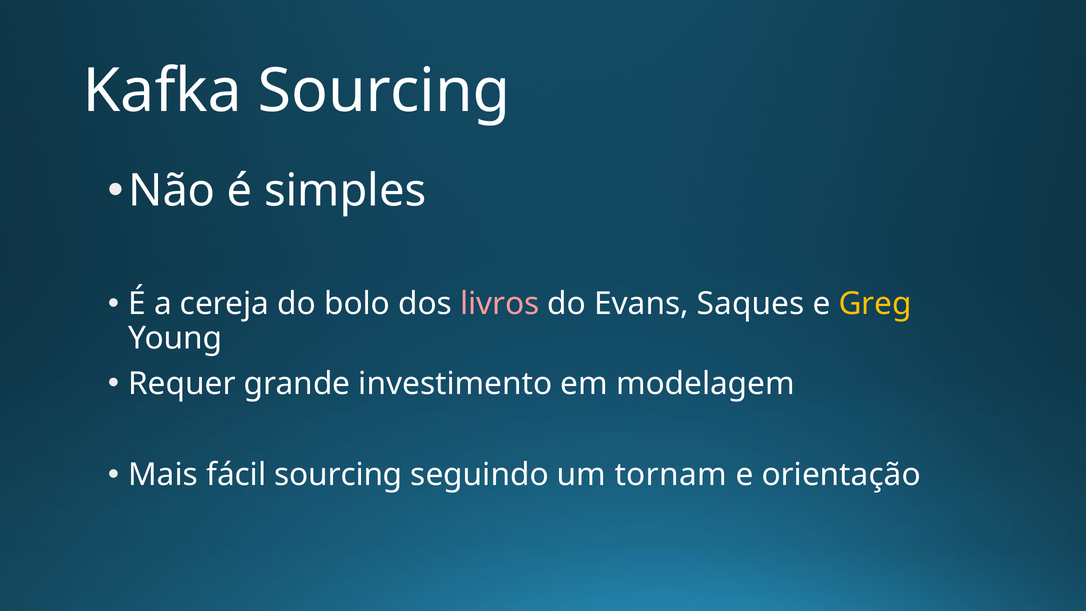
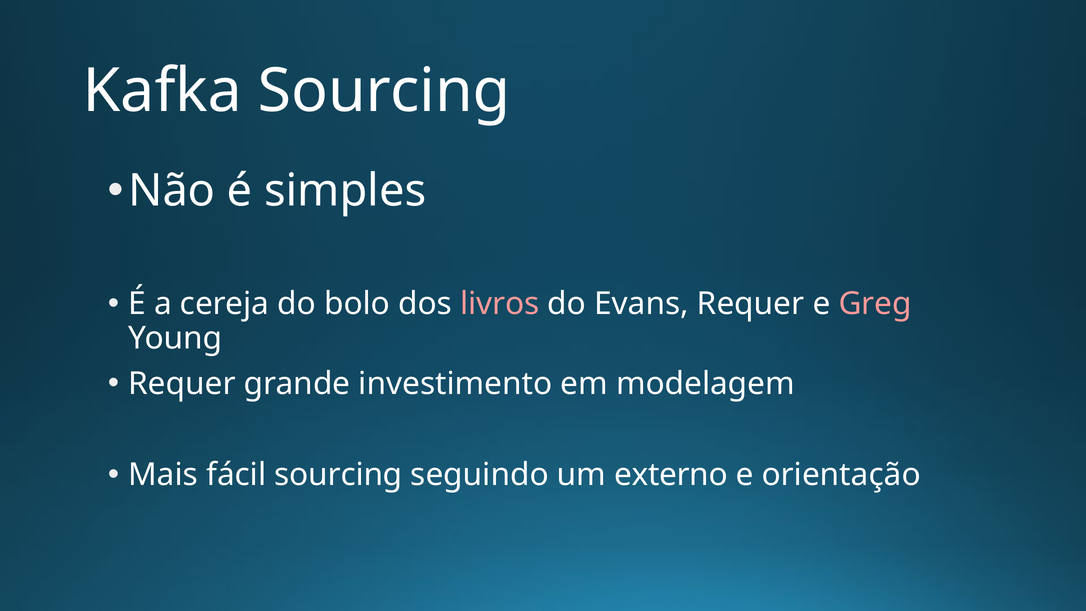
Evans Saques: Saques -> Requer
Greg colour: yellow -> pink
tornam: tornam -> externo
